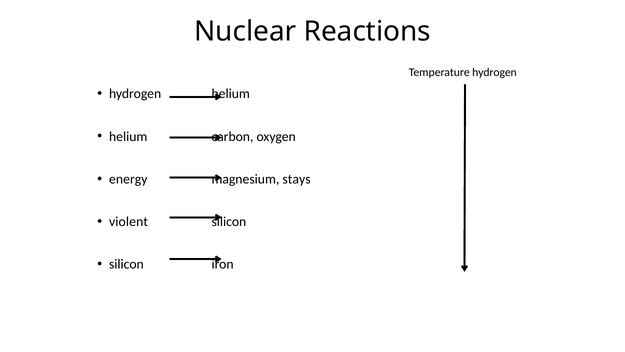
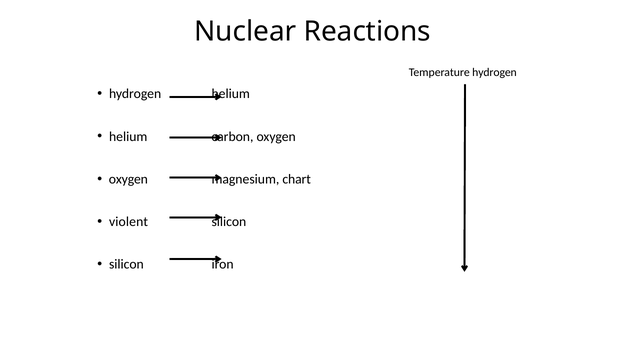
energy at (128, 179): energy -> oxygen
stays: stays -> chart
